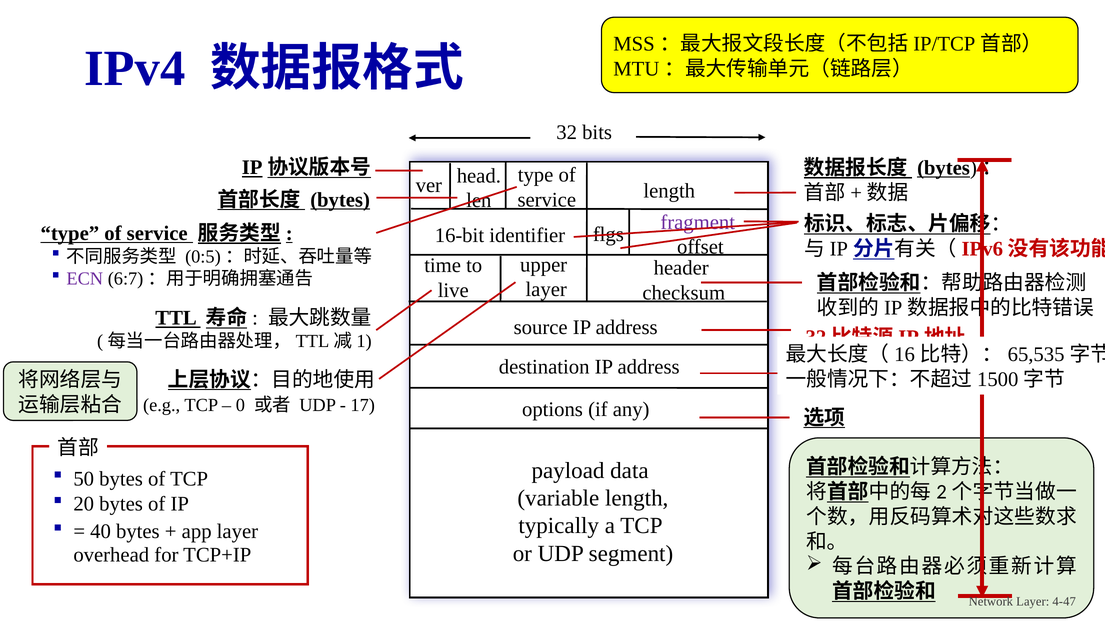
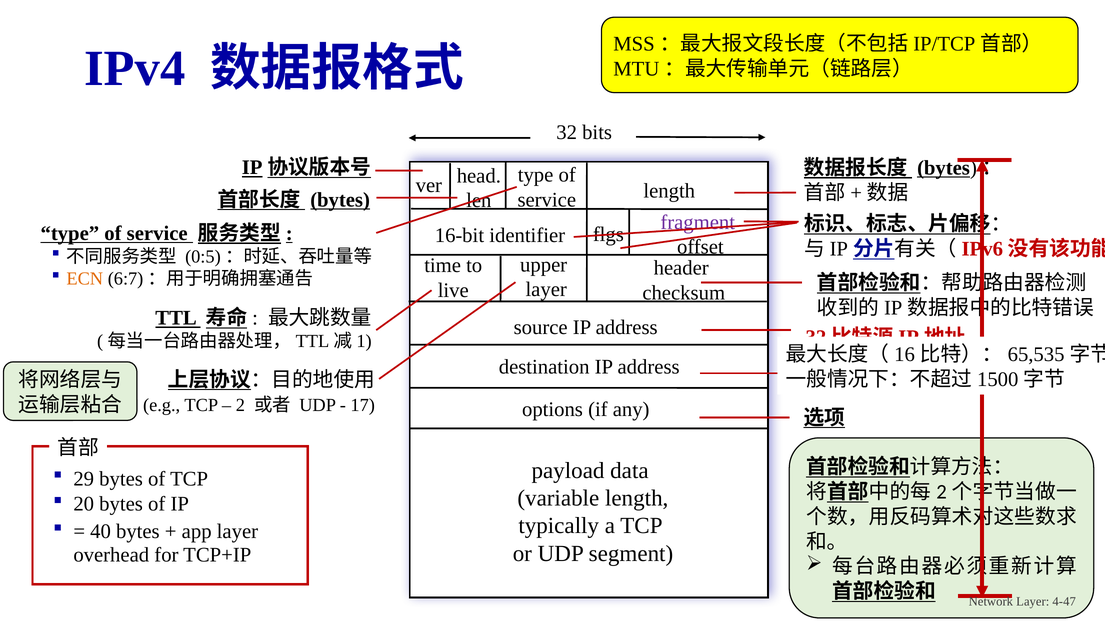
ECN colour: purple -> orange
0: 0 -> 2
50: 50 -> 29
